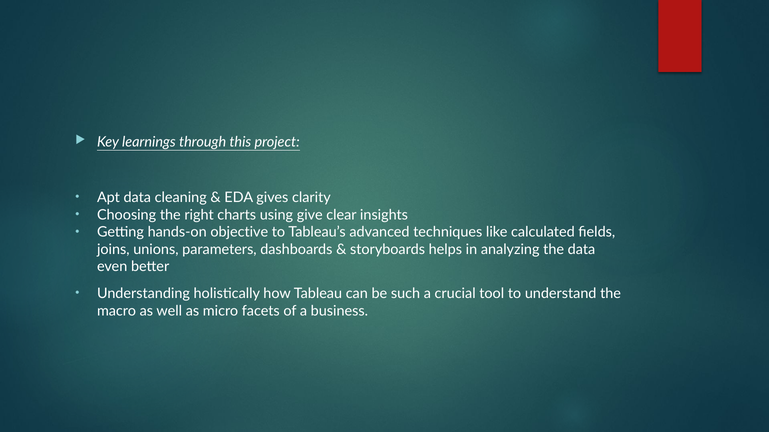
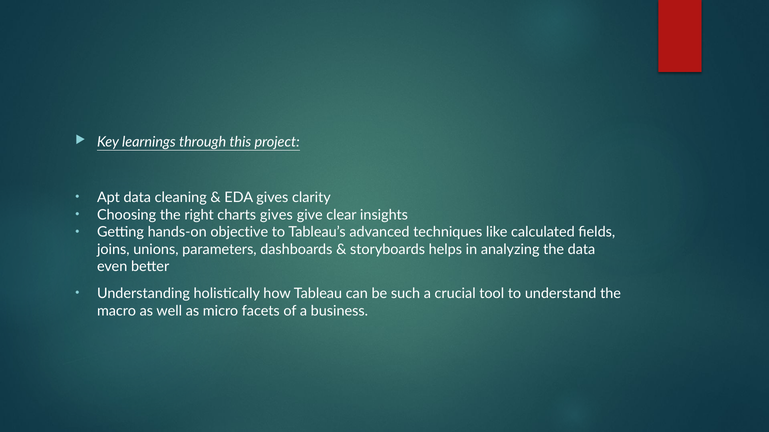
charts using: using -> gives
